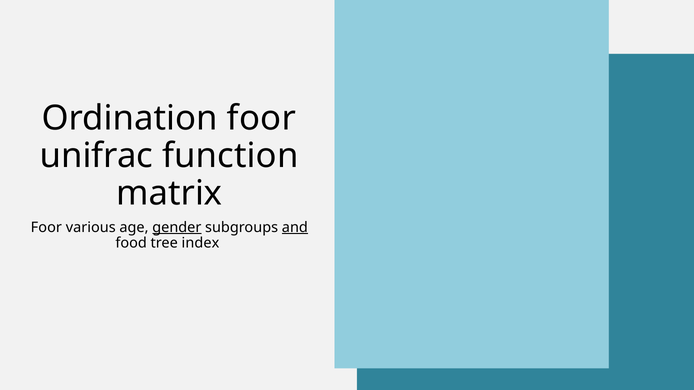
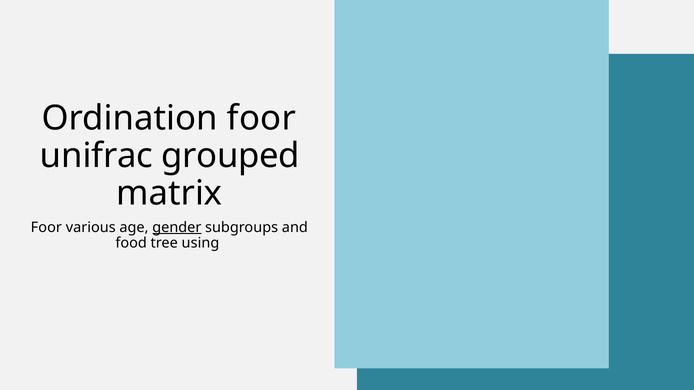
function: function -> grouped
and underline: present -> none
index: index -> using
